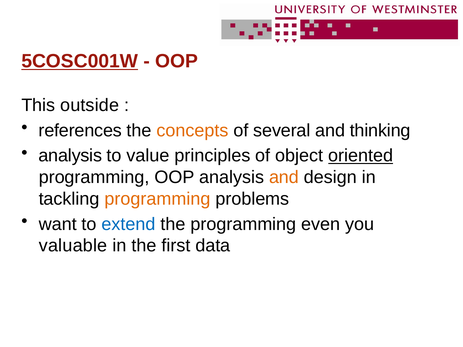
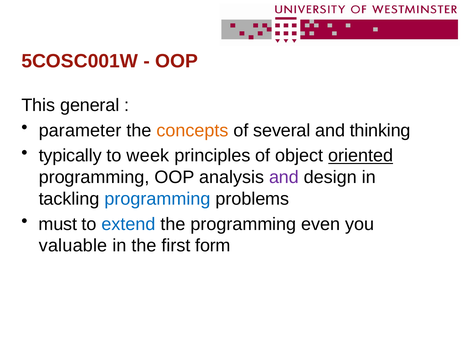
5COSC001W underline: present -> none
outside: outside -> general
references: references -> parameter
analysis at (70, 156): analysis -> typically
value: value -> week
and at (284, 177) colour: orange -> purple
programming at (157, 199) colour: orange -> blue
want: want -> must
data: data -> form
